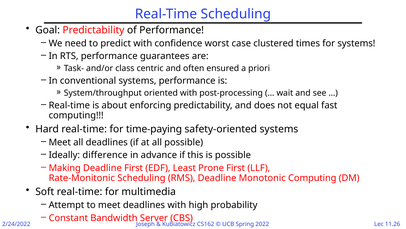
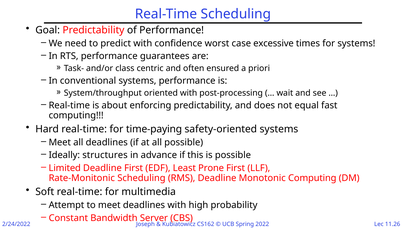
clustered: clustered -> excessive
difference: difference -> structures
Making: Making -> Limited
